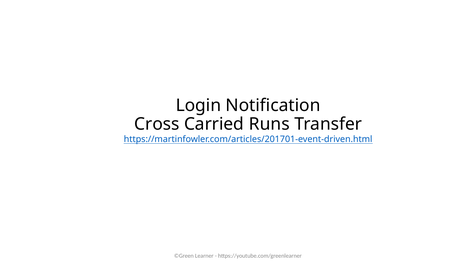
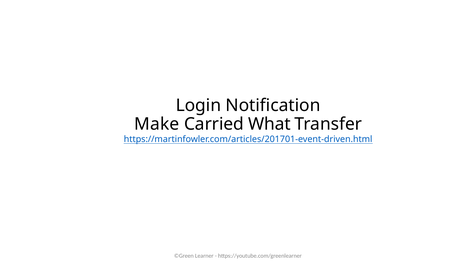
Cross: Cross -> Make
Runs: Runs -> What
